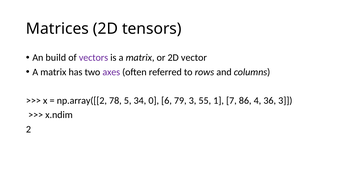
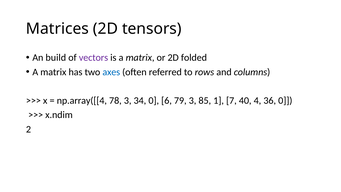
vector: vector -> folded
axes colour: purple -> blue
np.array([[2: np.array([[2 -> np.array([[4
78 5: 5 -> 3
55: 55 -> 85
86: 86 -> 40
36 3: 3 -> 0
